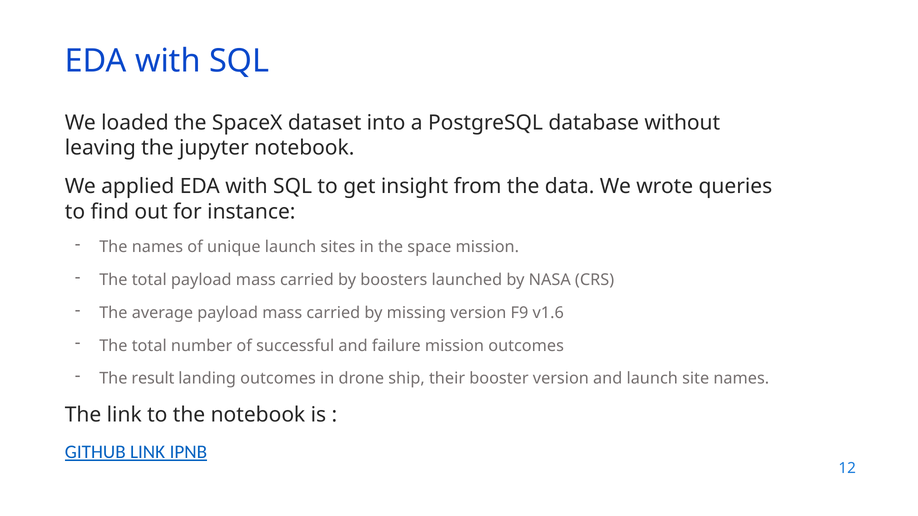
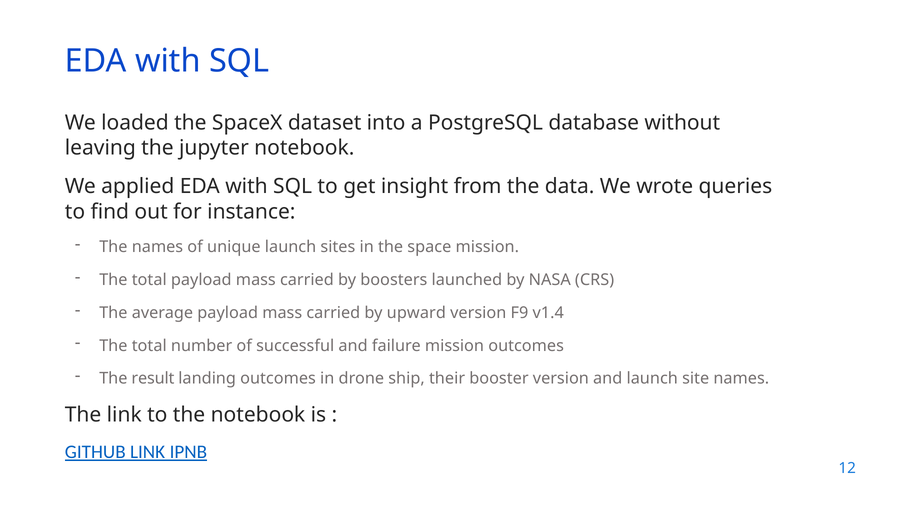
missing: missing -> upward
v1.6: v1.6 -> v1.4
